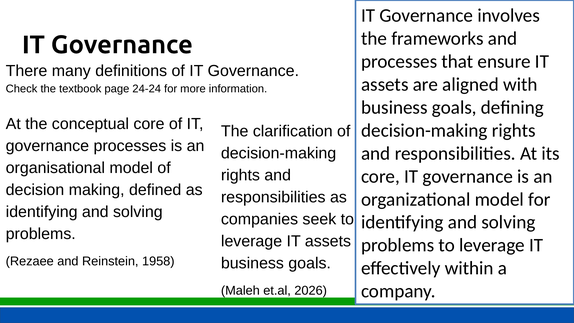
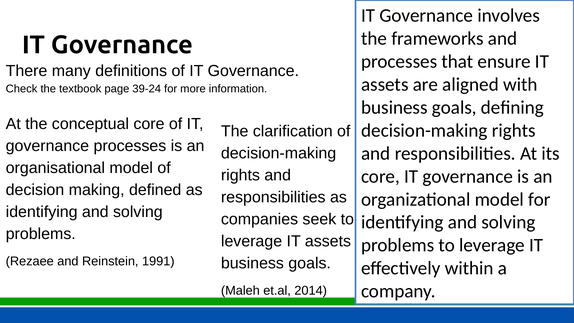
24-24: 24-24 -> 39-24
1958: 1958 -> 1991
2026: 2026 -> 2014
